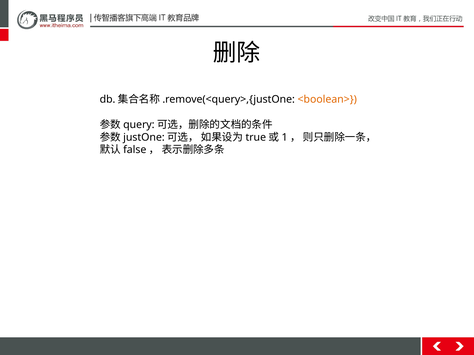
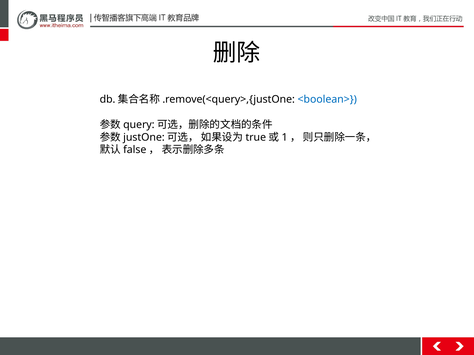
<boolean> colour: orange -> blue
